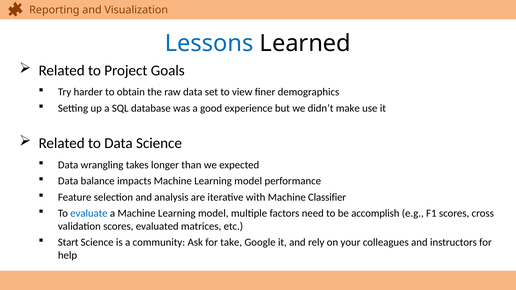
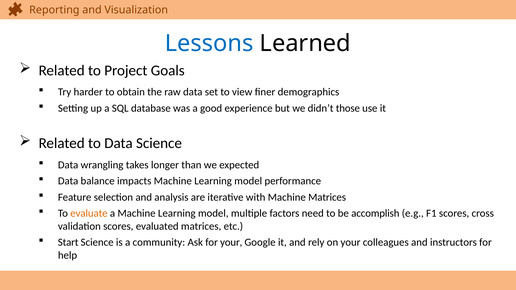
make: make -> those
Machine Classifier: Classifier -> Matrices
evaluate colour: blue -> orange
for take: take -> your
